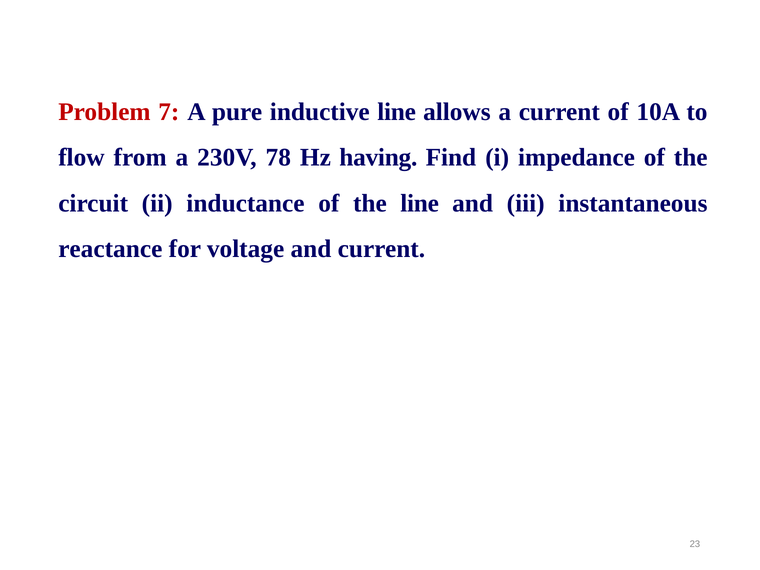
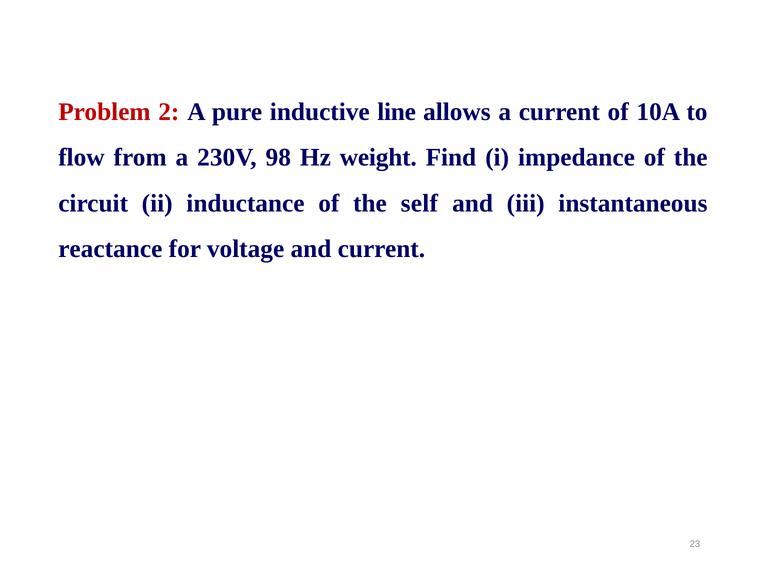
7: 7 -> 2
78: 78 -> 98
having: having -> weight
the line: line -> self
